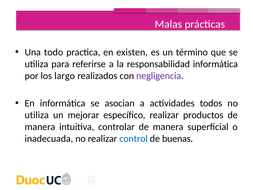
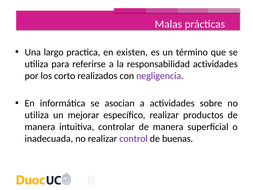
todo: todo -> largo
responsabilidad informática: informática -> actividades
largo: largo -> corto
todos: todos -> sobre
control colour: blue -> purple
